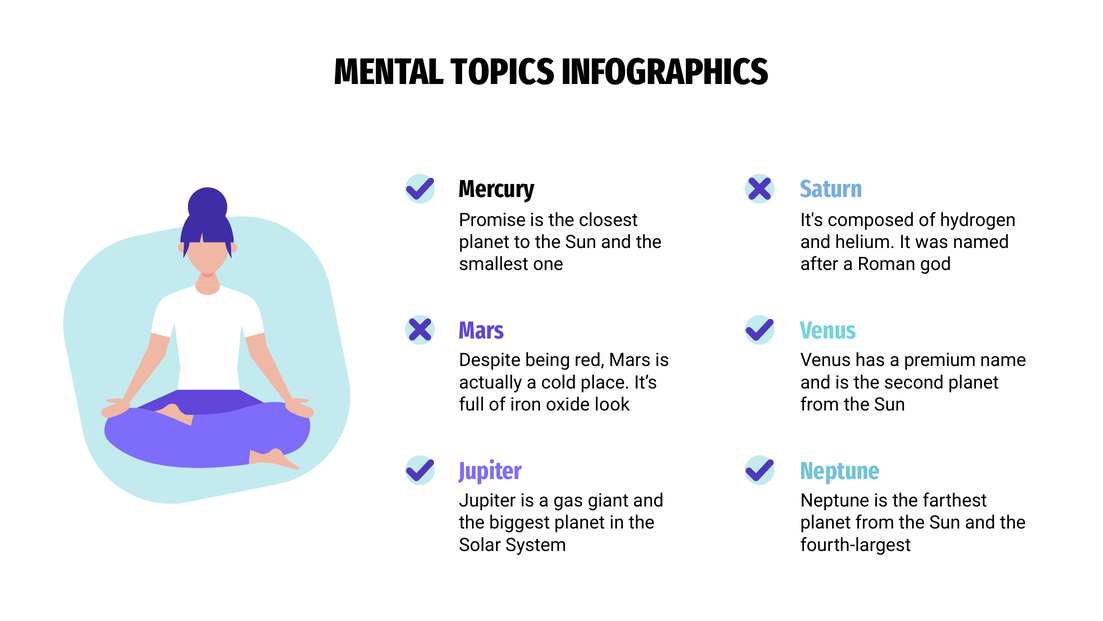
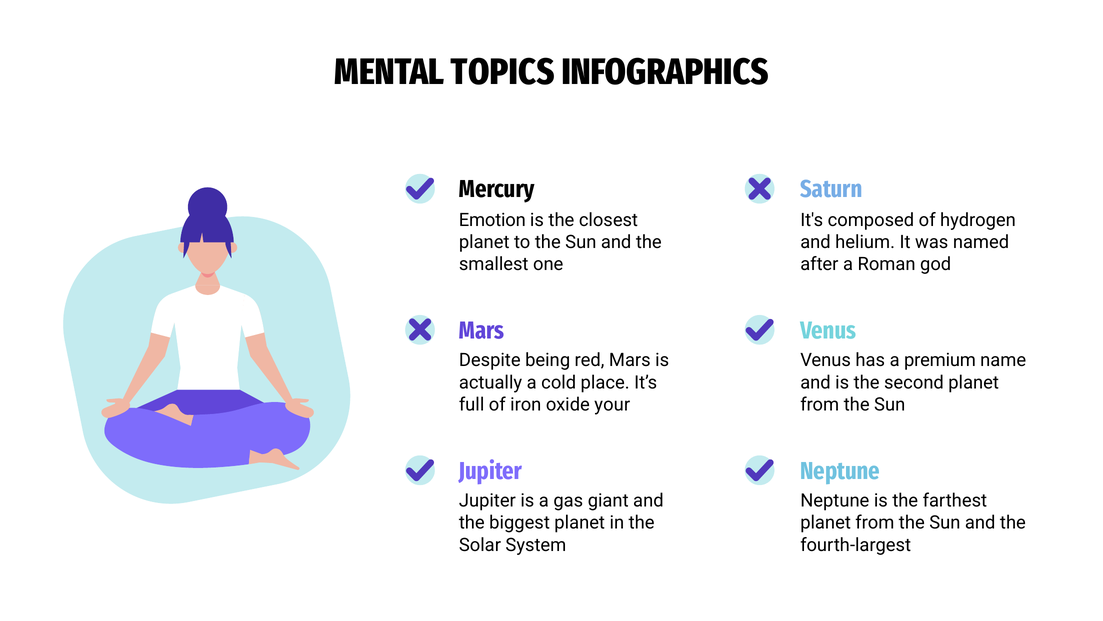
Promise: Promise -> Emotion
look: look -> your
